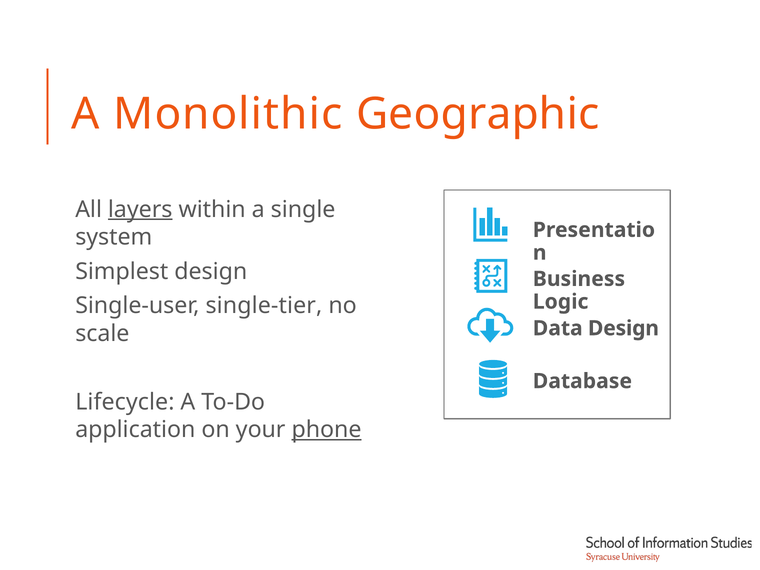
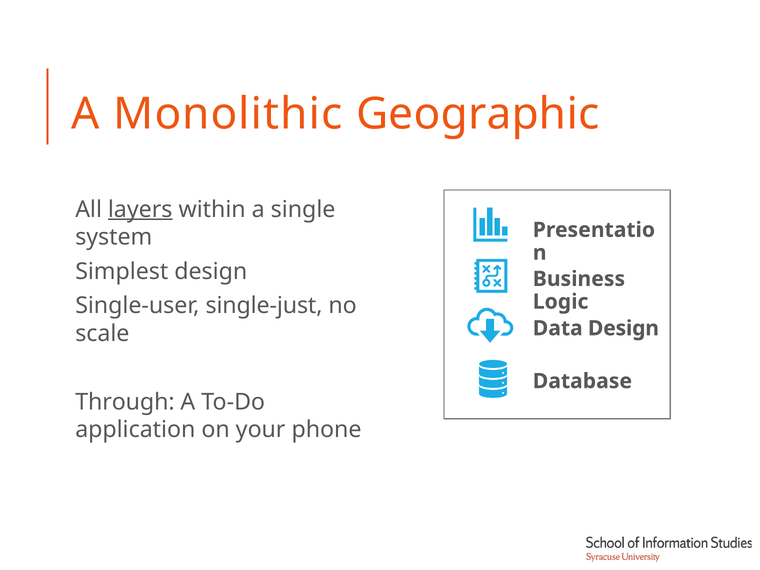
single-tier: single-tier -> single-just
Lifecycle: Lifecycle -> Through
phone underline: present -> none
